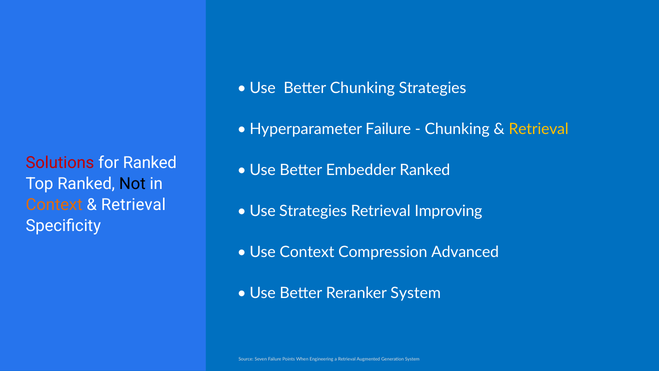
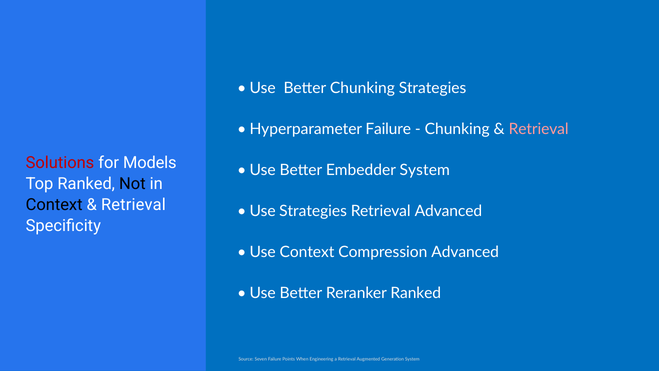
Retrieval at (539, 129) colour: yellow -> pink
for Ranked: Ranked -> Models
Embedder Ranked: Ranked -> System
Context at (54, 205) colour: orange -> black
Retrieval Improving: Improving -> Advanced
Reranker System: System -> Ranked
